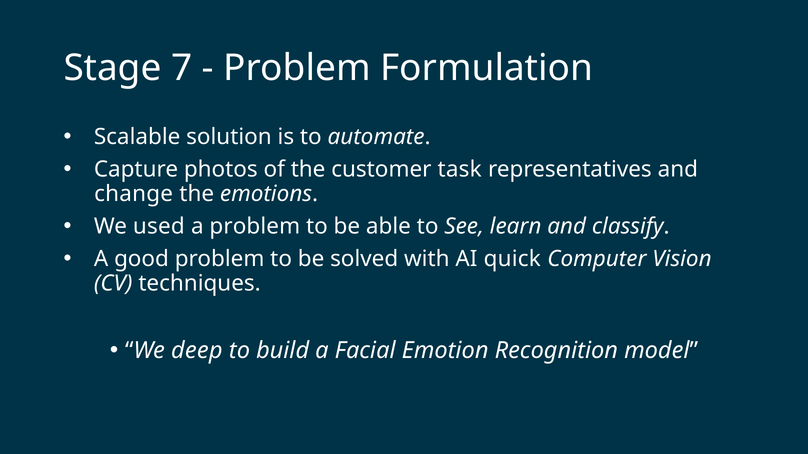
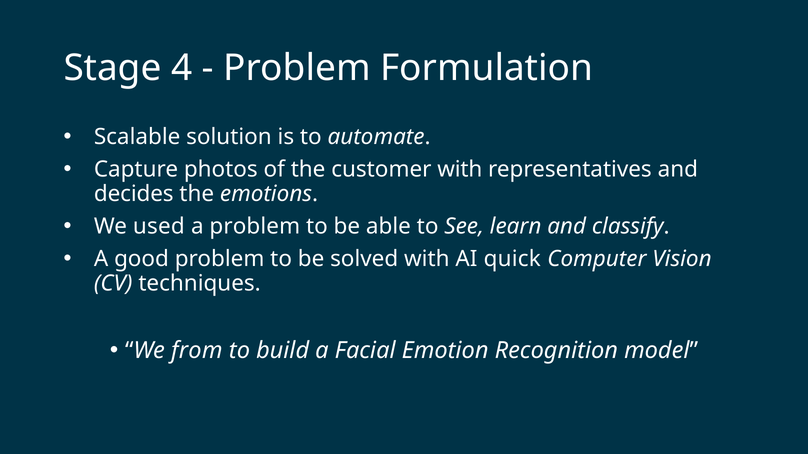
7: 7 -> 4
customer task: task -> with
change: change -> decides
deep: deep -> from
